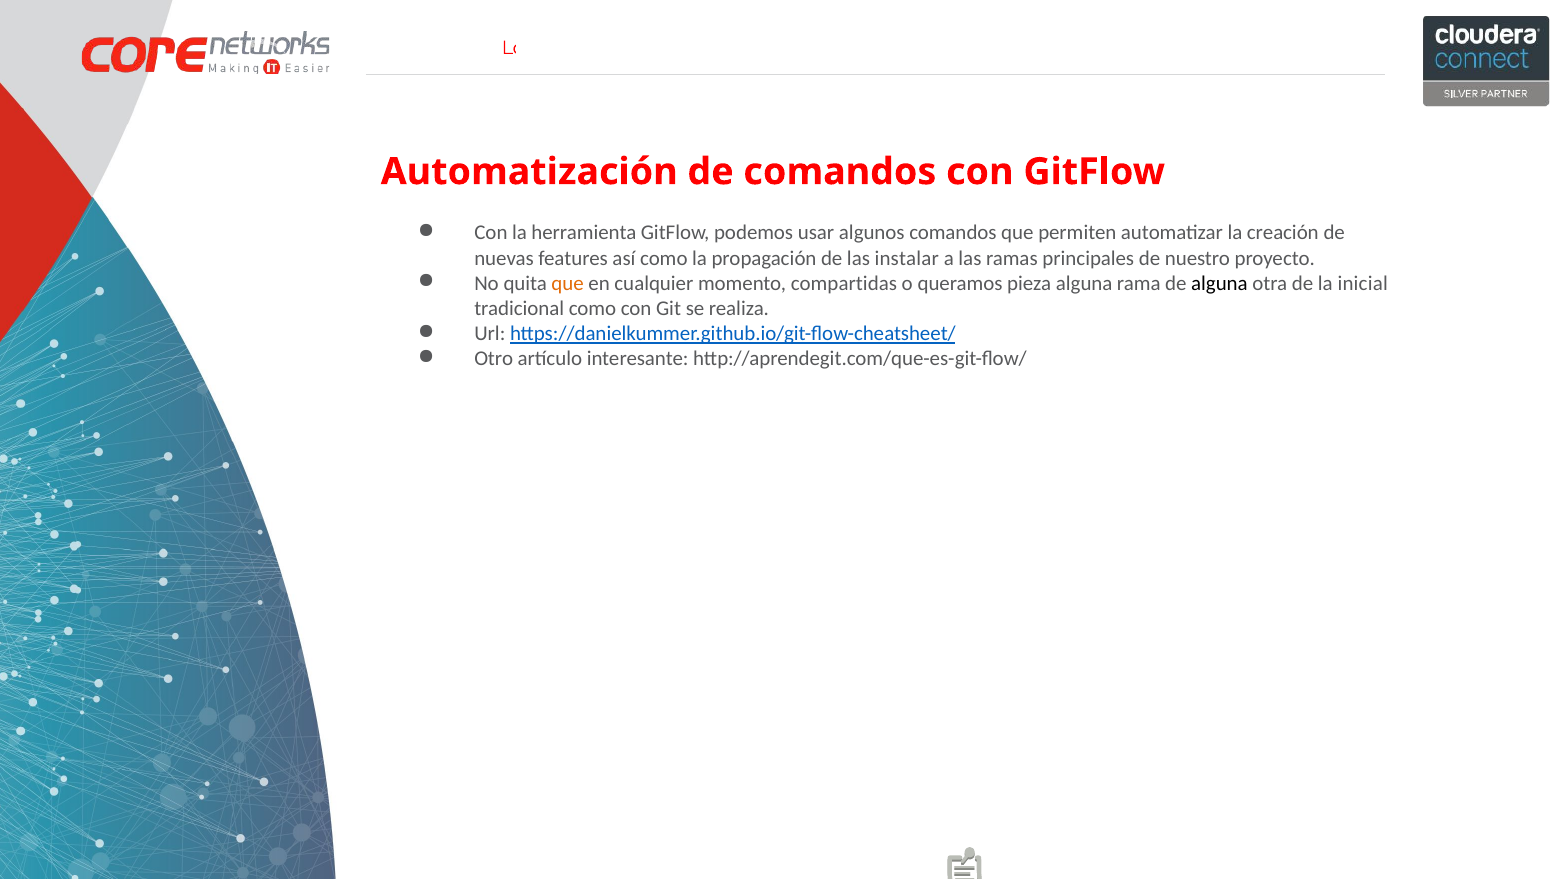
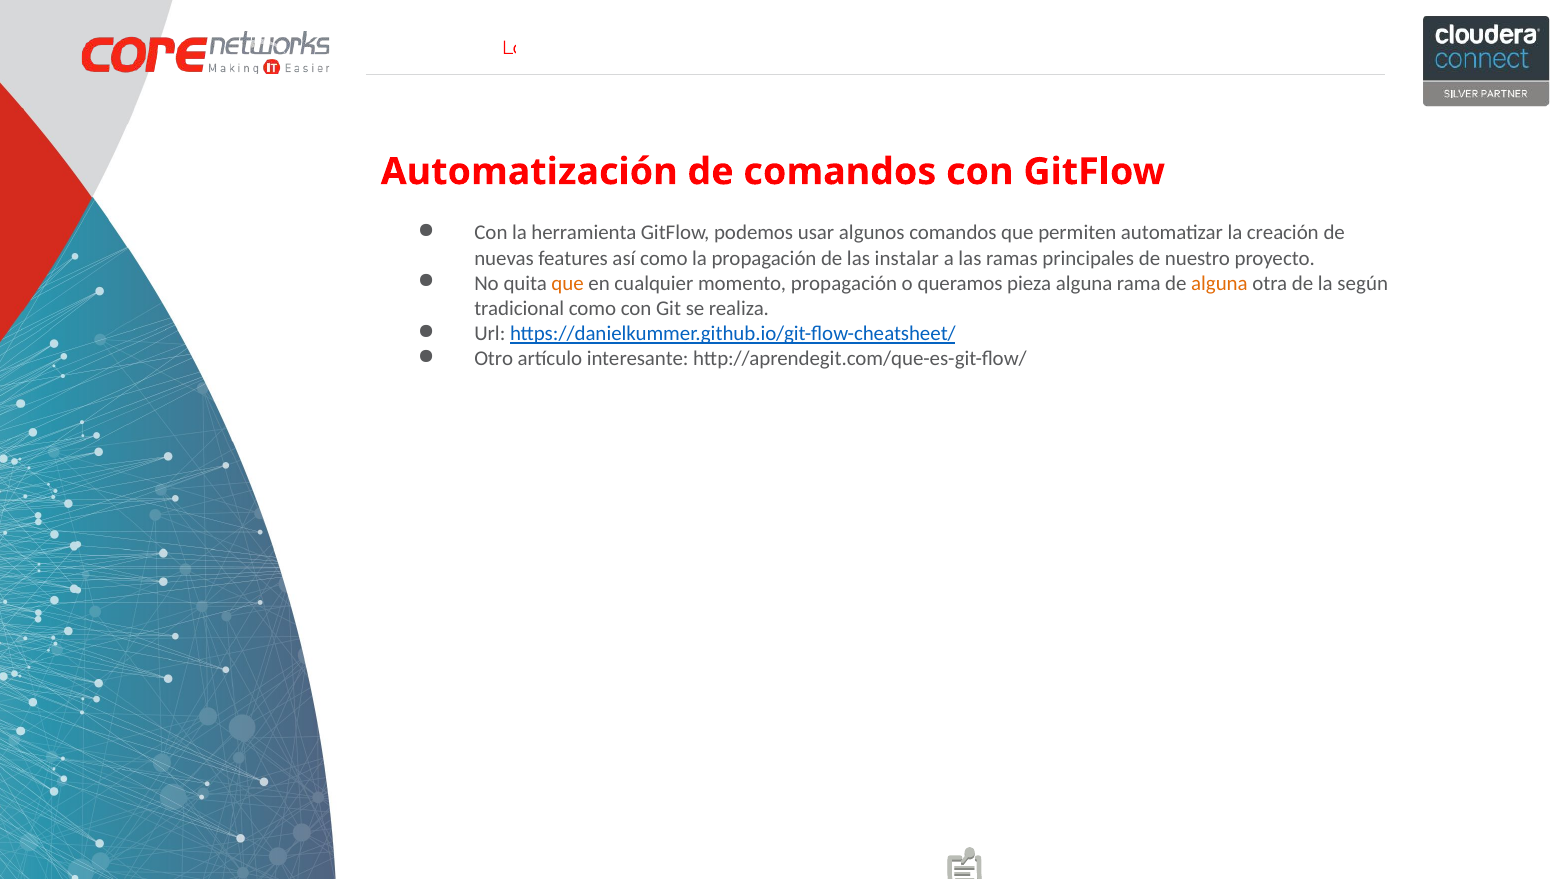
momento compartidas: compartidas -> propagación
alguna at (1219, 283) colour: black -> orange
inicial: inicial -> según
